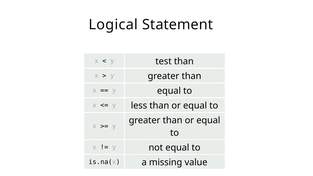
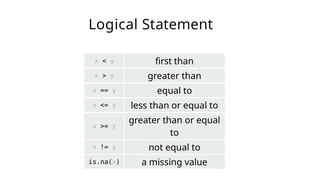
test: test -> first
